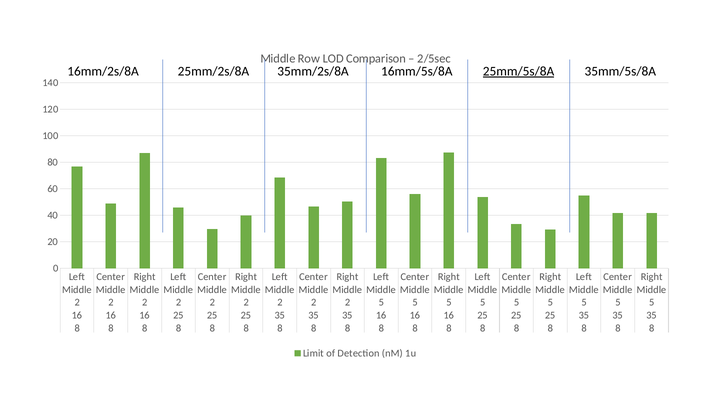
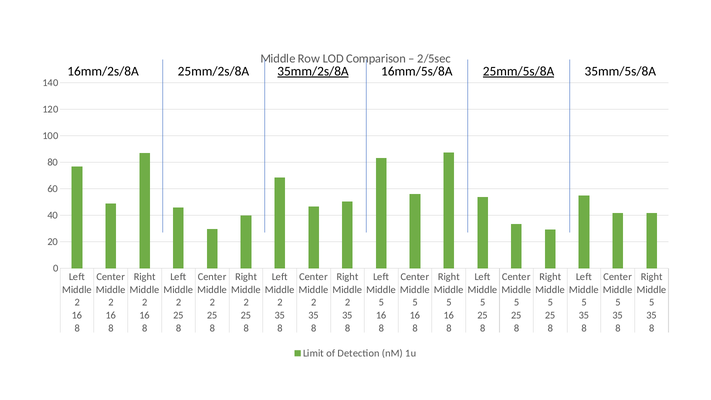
35mm/2s/8A underline: none -> present
